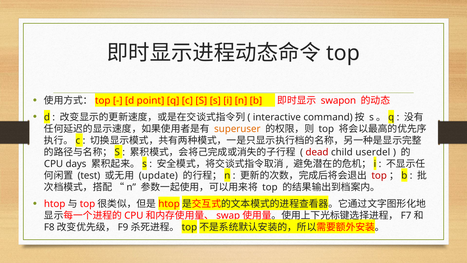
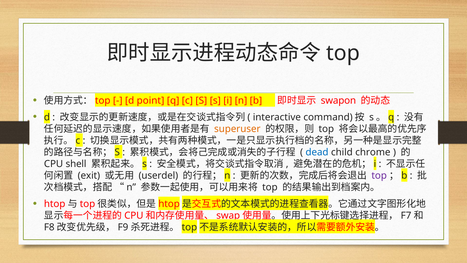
dead colour: red -> blue
userdel: userdel -> chrome
days: days -> shell
test: test -> exit
update: update -> userdel
top at (379, 175) colour: red -> purple
